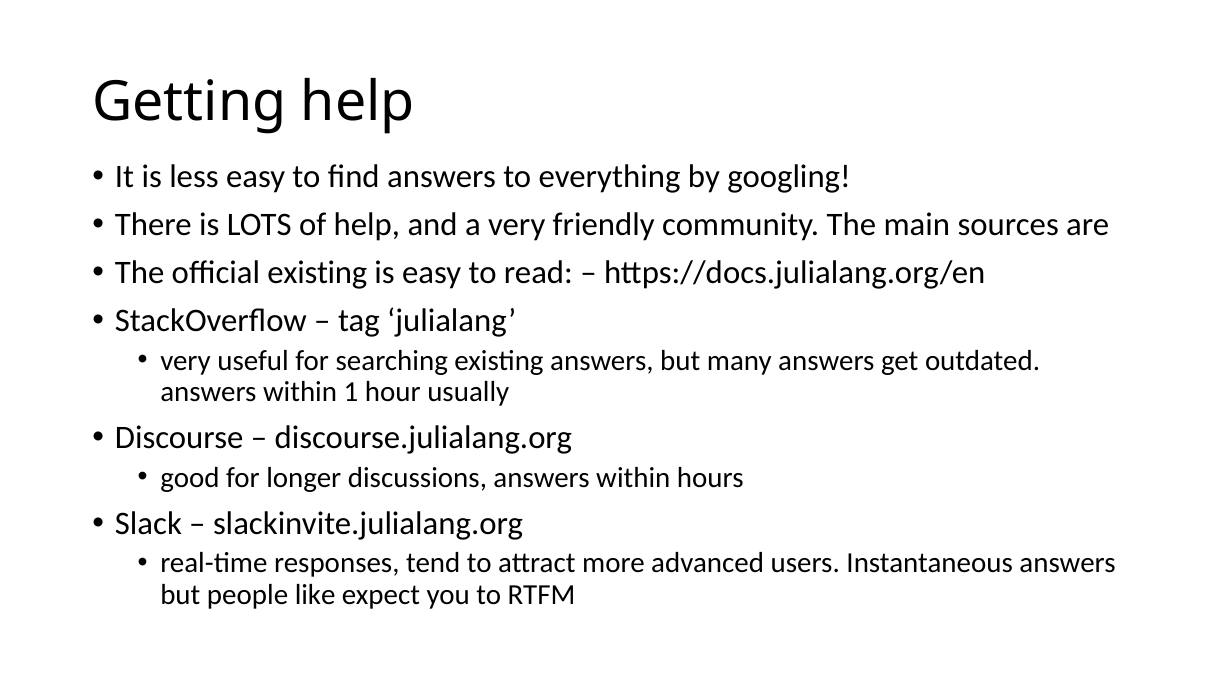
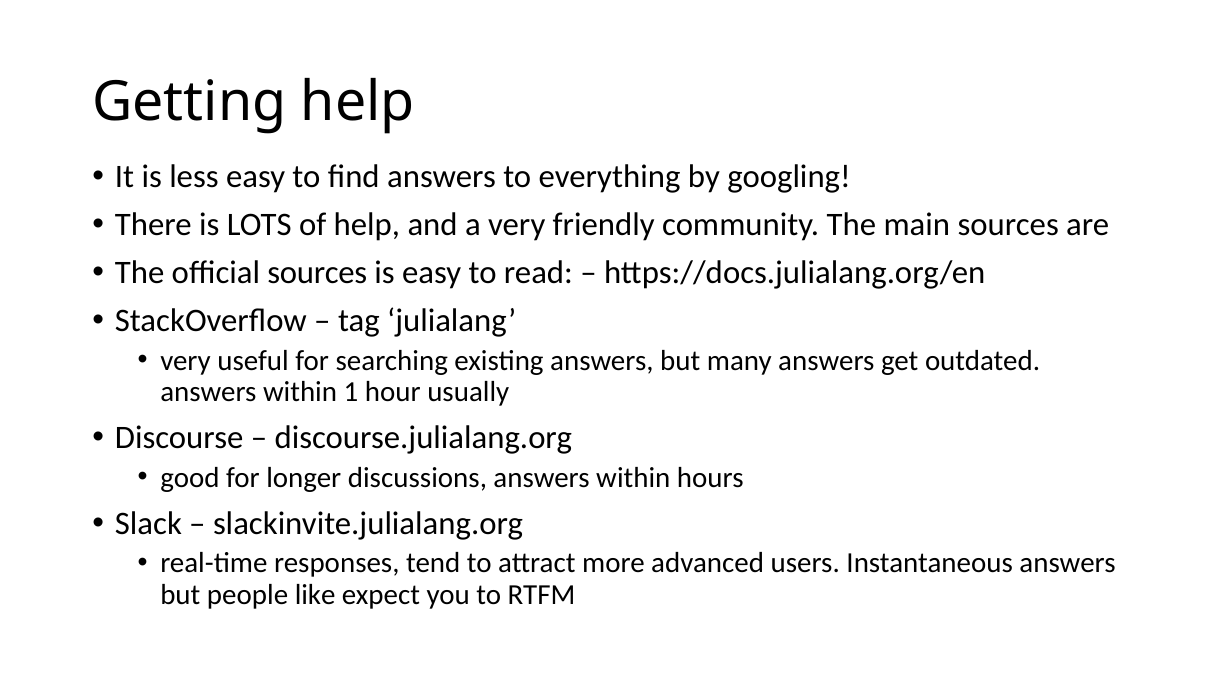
official existing: existing -> sources
